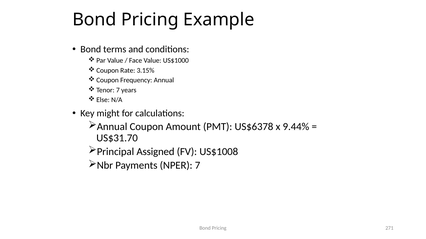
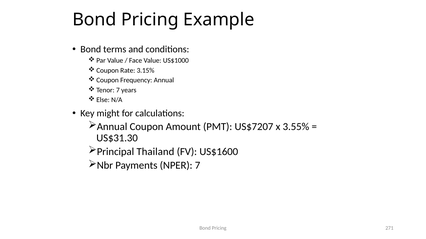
US$6378: US$6378 -> US$7207
9.44%: 9.44% -> 3.55%
US$31.70: US$31.70 -> US$31.30
Assigned: Assigned -> Thailand
US$1008: US$1008 -> US$1600
